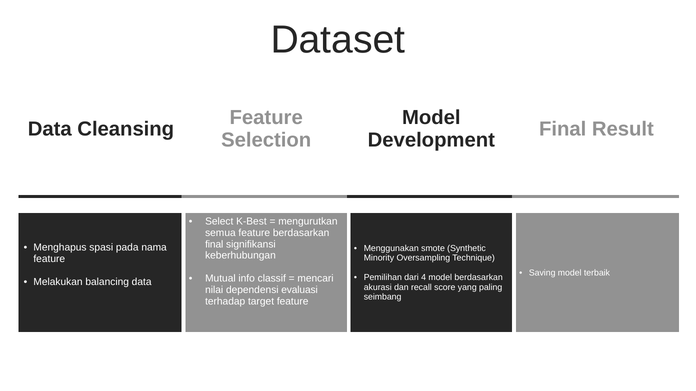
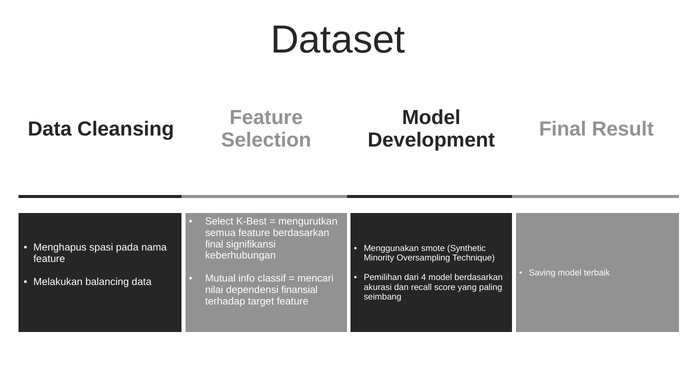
evaluasi: evaluasi -> finansial
